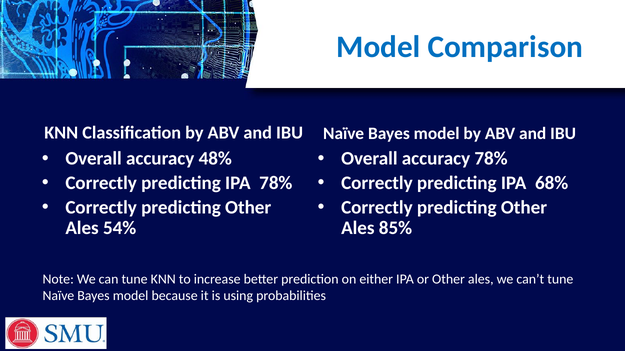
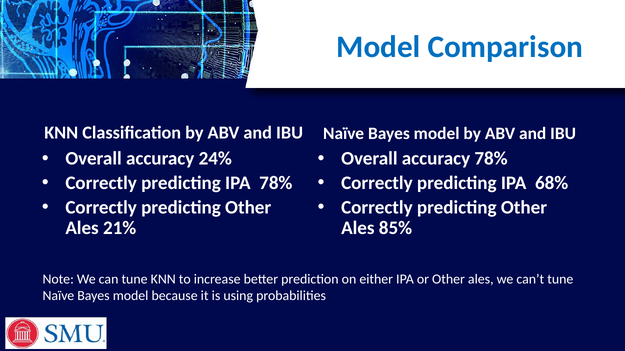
48%: 48% -> 24%
54%: 54% -> 21%
